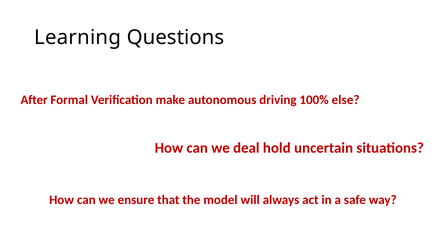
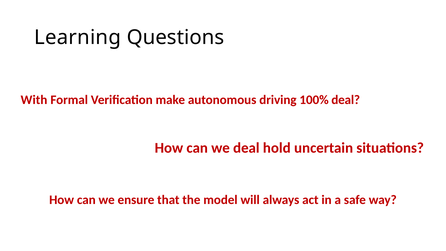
After: After -> With
100% else: else -> deal
